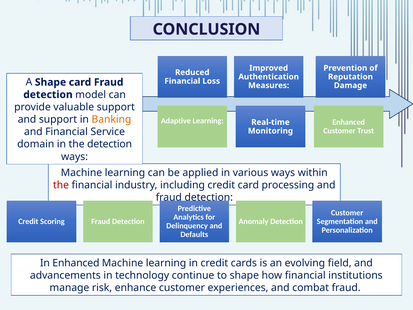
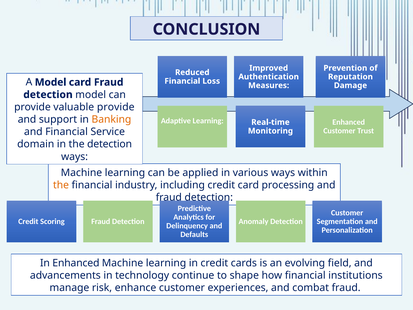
A Shape: Shape -> Model
valuable support: support -> provide
the at (61, 185) colour: red -> orange
